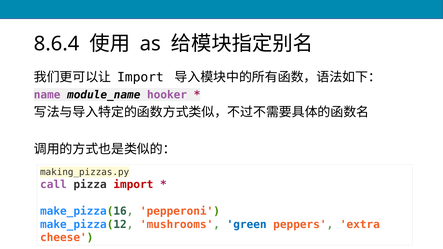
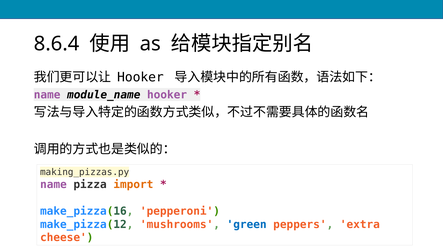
Import at (140, 77): Import -> Hooker
call at (53, 185): call -> name
import at (133, 185) colour: red -> orange
